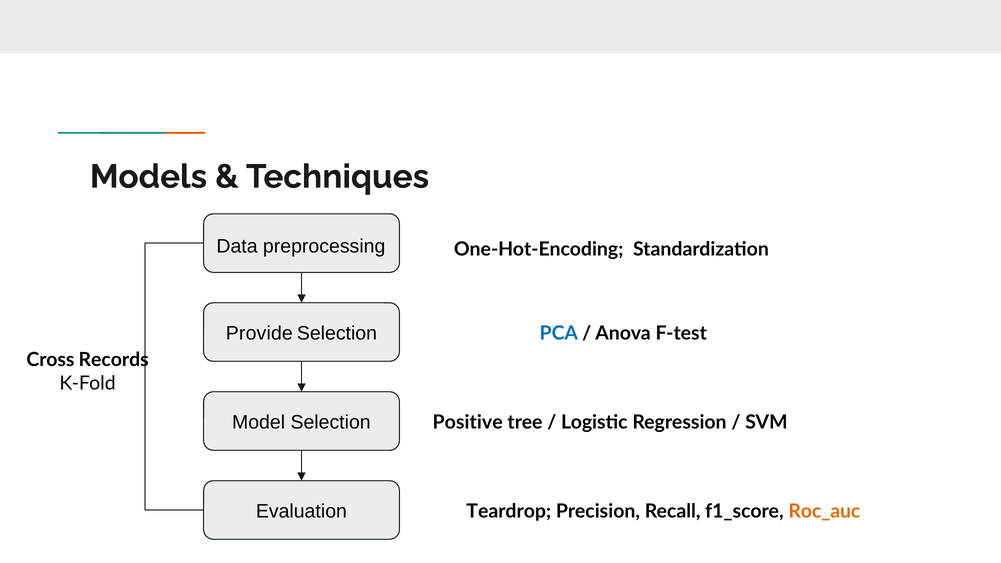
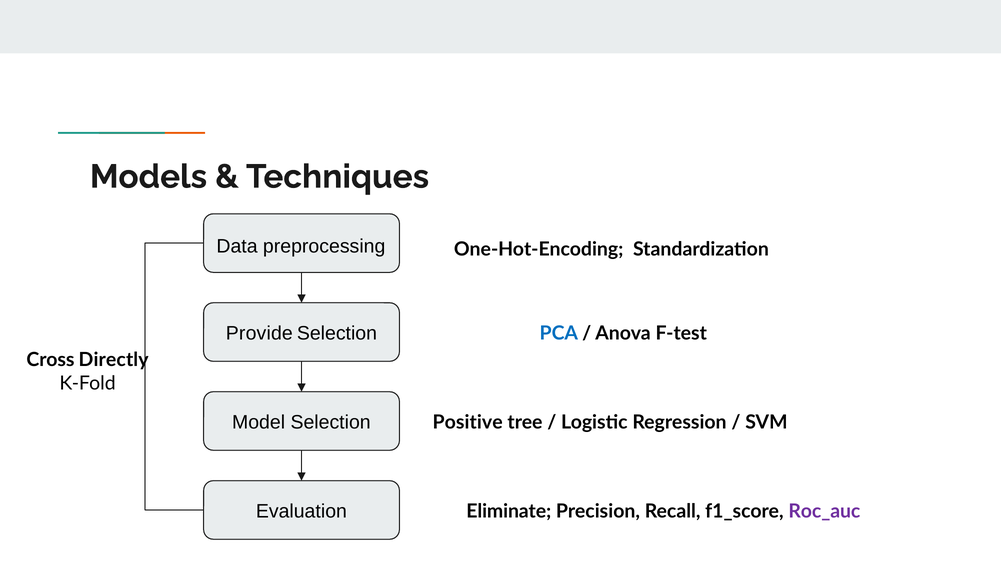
Records: Records -> Directly
Teardrop: Teardrop -> Eliminate
Roc_auc colour: orange -> purple
